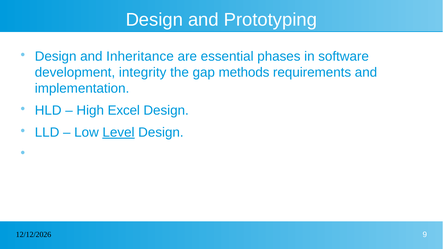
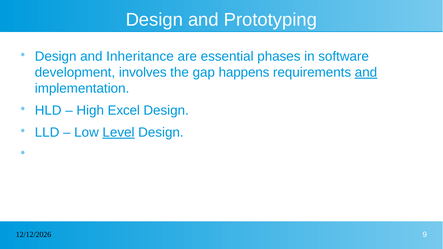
integrity: integrity -> involves
methods: methods -> happens
and at (366, 73) underline: none -> present
